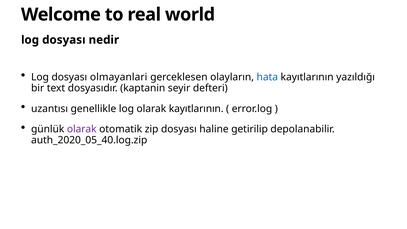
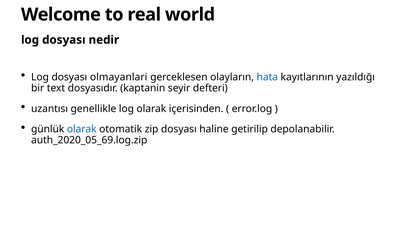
olarak kayıtlarının: kayıtlarının -> içerisinden
olarak at (82, 129) colour: purple -> blue
auth_2020_05_40.log.zip: auth_2020_05_40.log.zip -> auth_2020_05_69.log.zip
